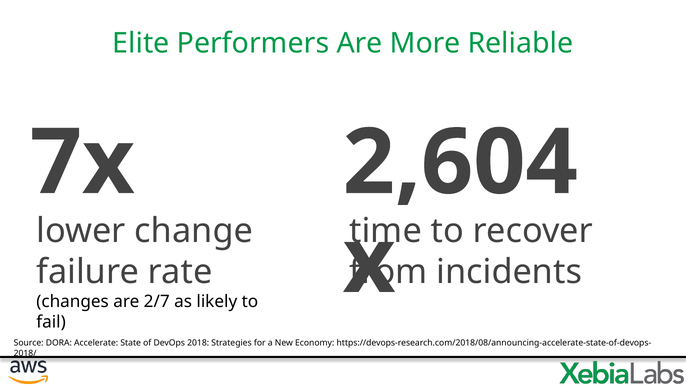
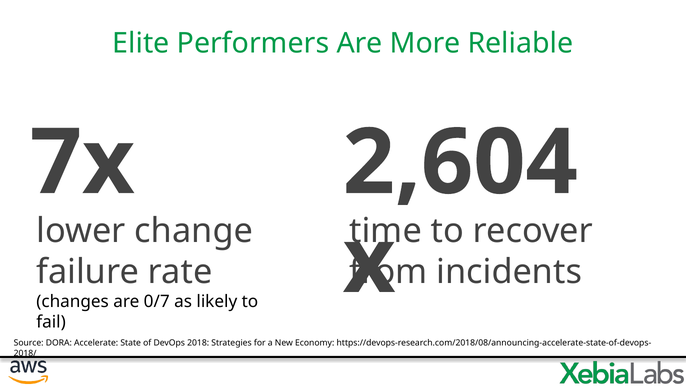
2/7: 2/7 -> 0/7
